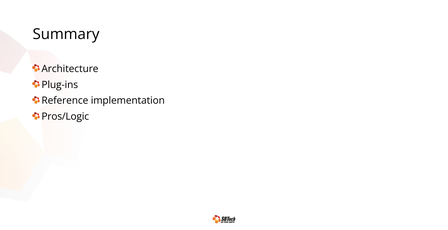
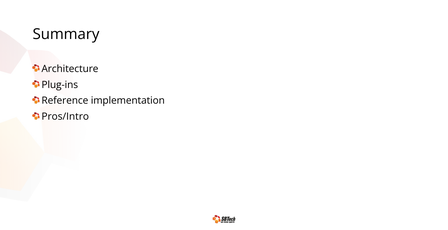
Pros/Logic: Pros/Logic -> Pros/Intro
